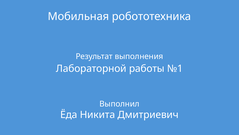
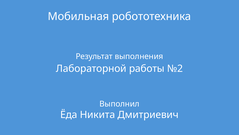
№1: №1 -> №2
